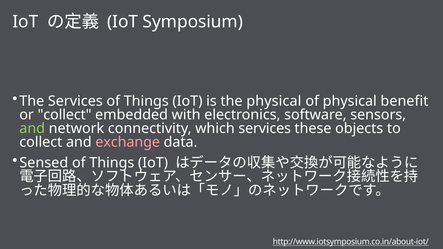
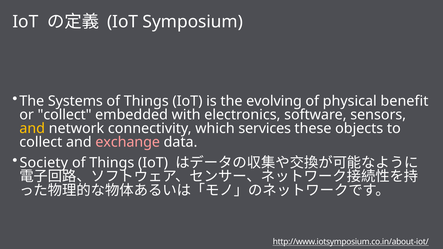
The Services: Services -> Systems
the physical: physical -> evolving
and at (32, 129) colour: light green -> yellow
Sensed: Sensed -> Society
